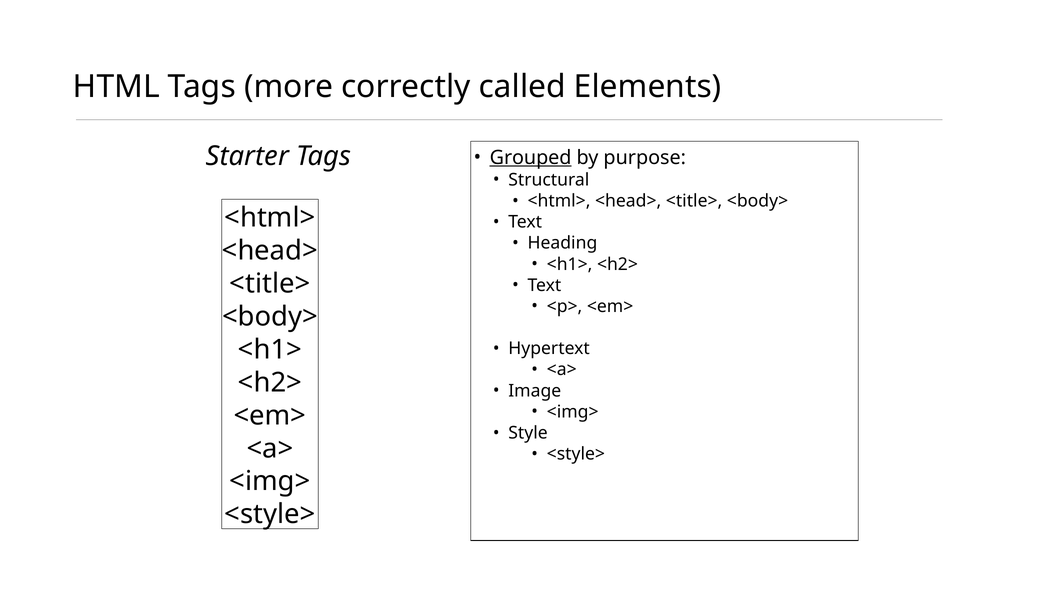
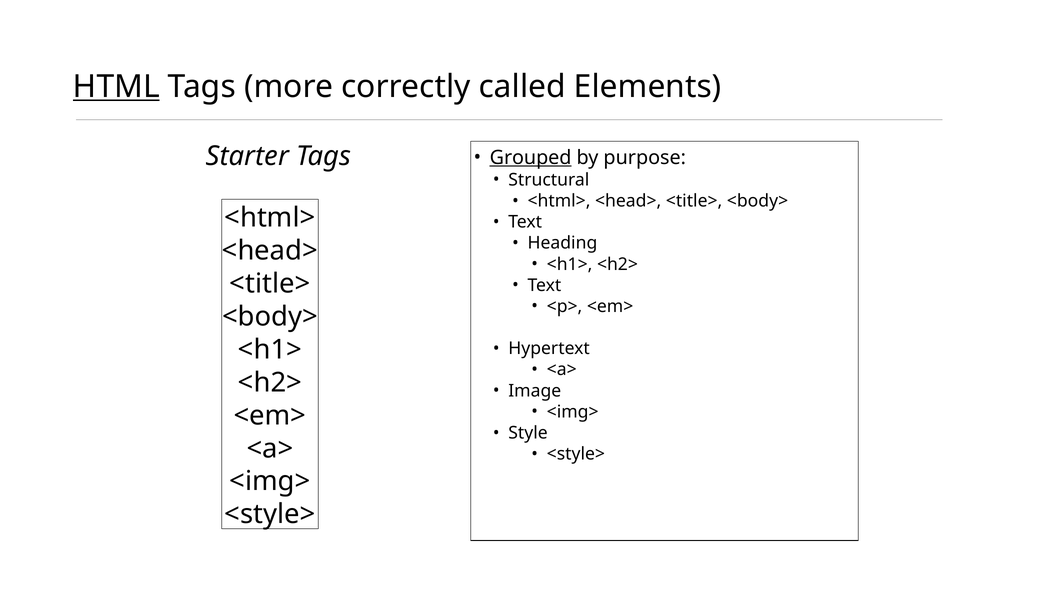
HTML underline: none -> present
